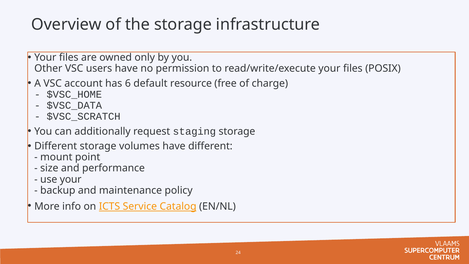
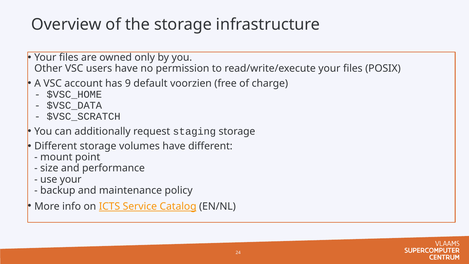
6: 6 -> 9
resource: resource -> voorzien
